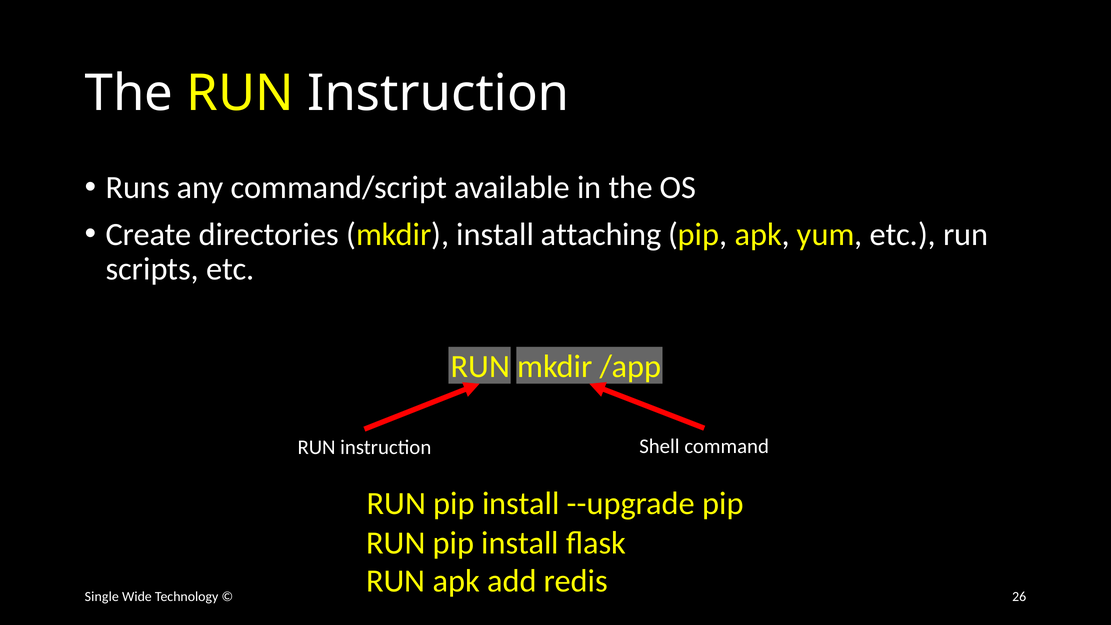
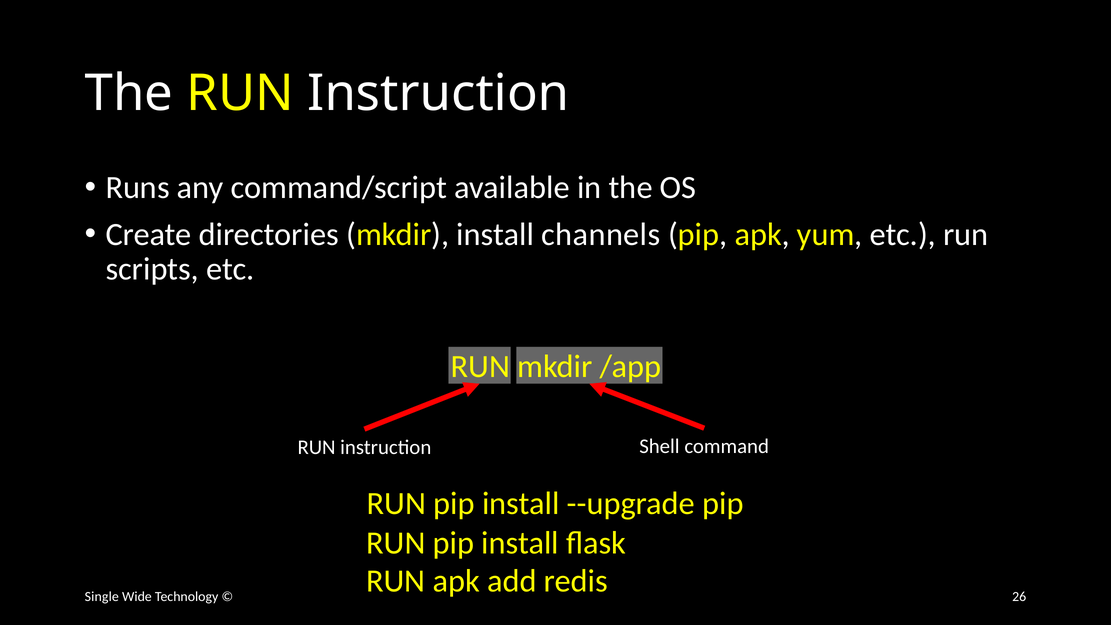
attaching: attaching -> channels
